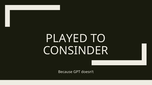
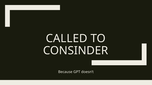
PLAYED: PLAYED -> CALLED
